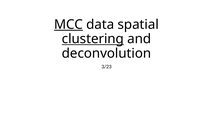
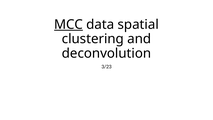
clustering underline: present -> none
